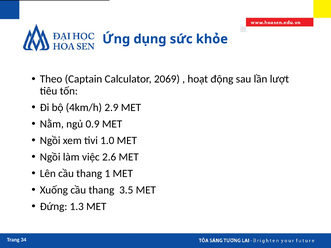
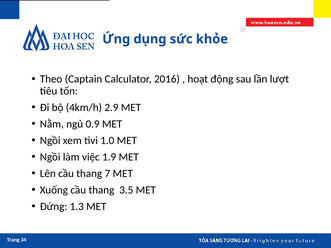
2069: 2069 -> 2016
2.6: 2.6 -> 1.9
1: 1 -> 7
